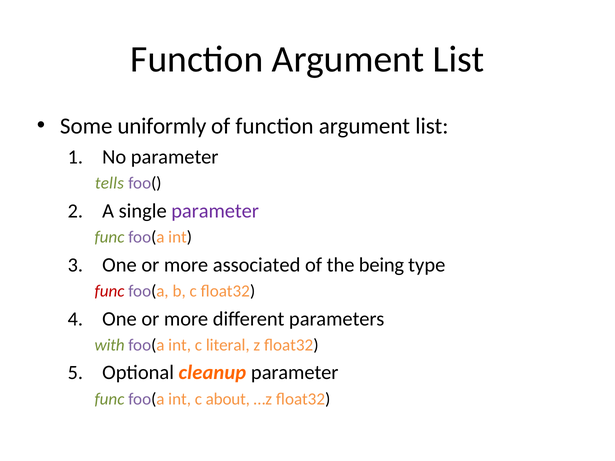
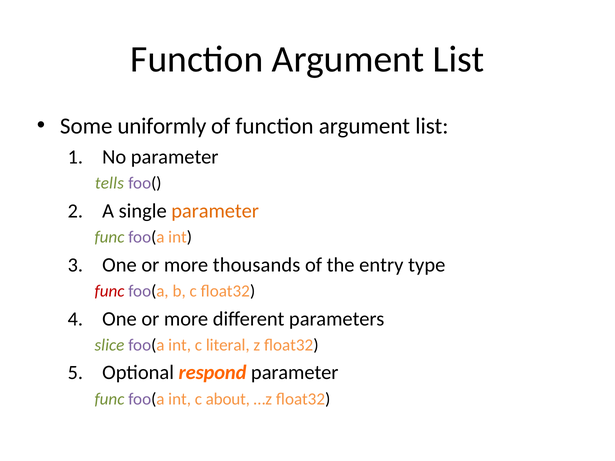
parameter at (215, 211) colour: purple -> orange
associated: associated -> thousands
being: being -> entry
with: with -> slice
cleanup: cleanup -> respond
